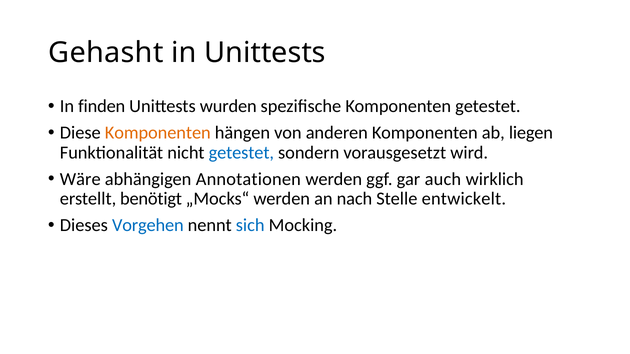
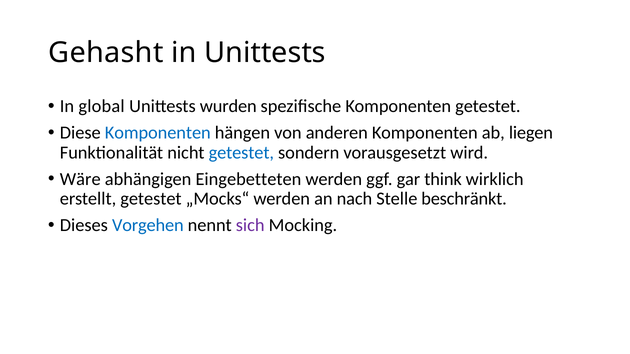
finden: finden -> global
Komponenten at (158, 133) colour: orange -> blue
Annotationen: Annotationen -> Eingebetteten
auch: auch -> think
erstellt benötigt: benötigt -> getestet
entwickelt: entwickelt -> beschränkt
sich colour: blue -> purple
